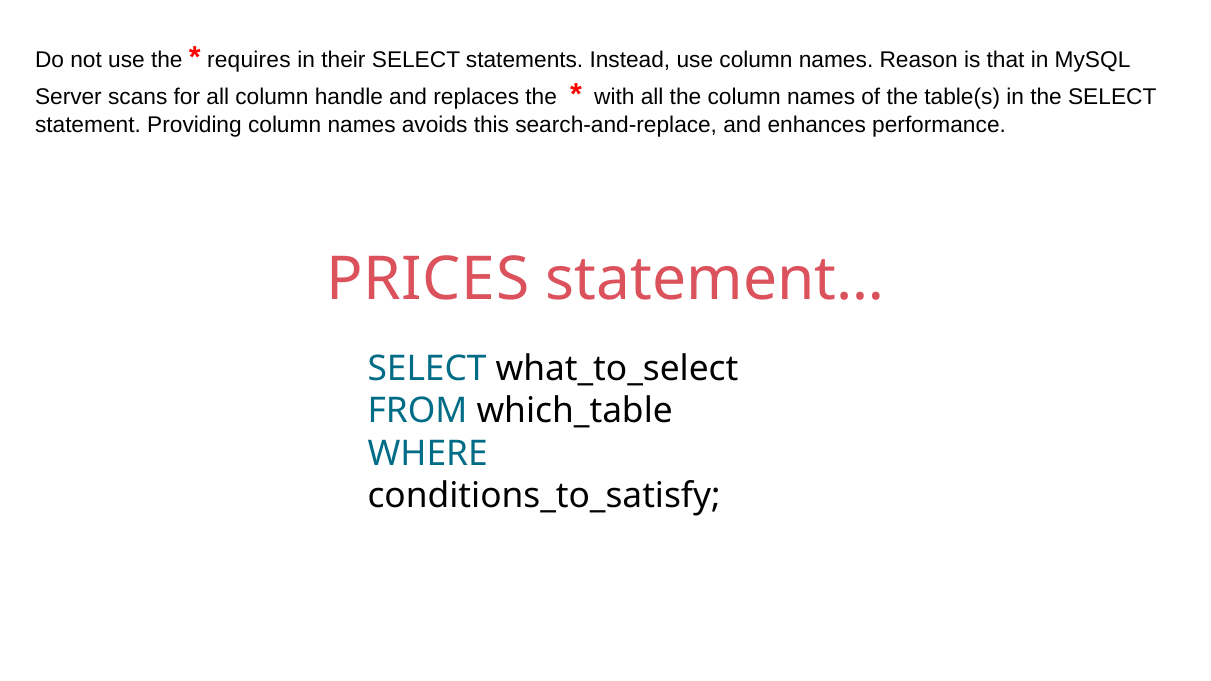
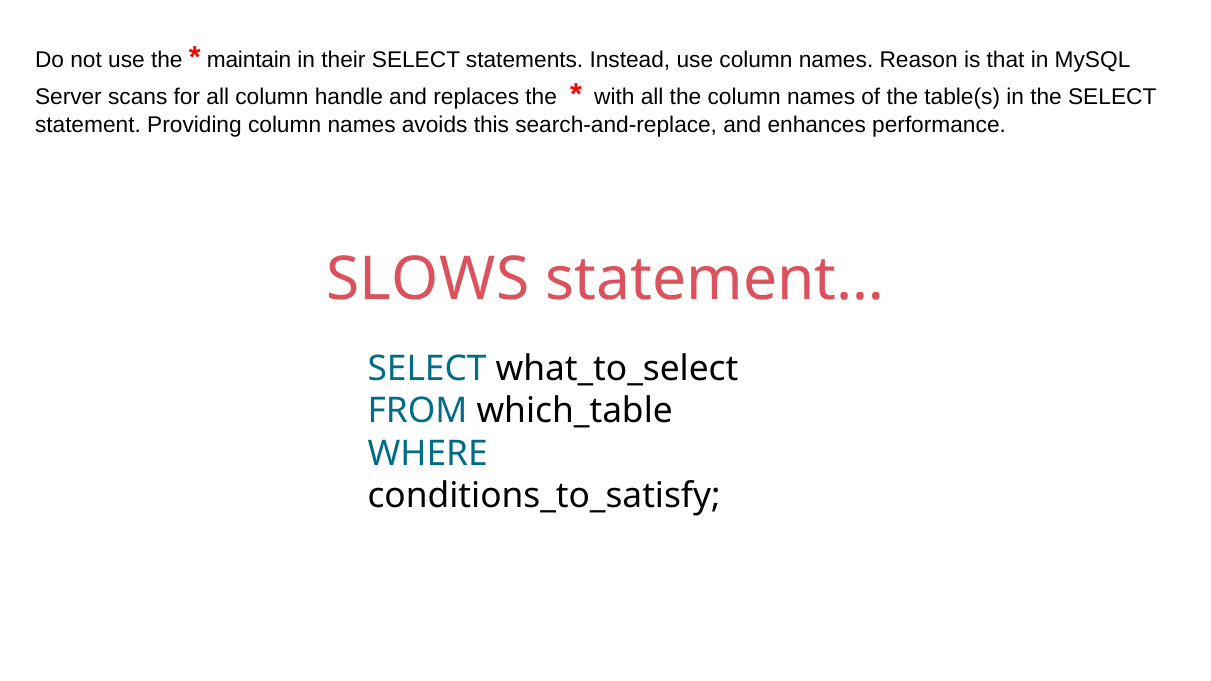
requires: requires -> maintain
PRICES: PRICES -> SLOWS
